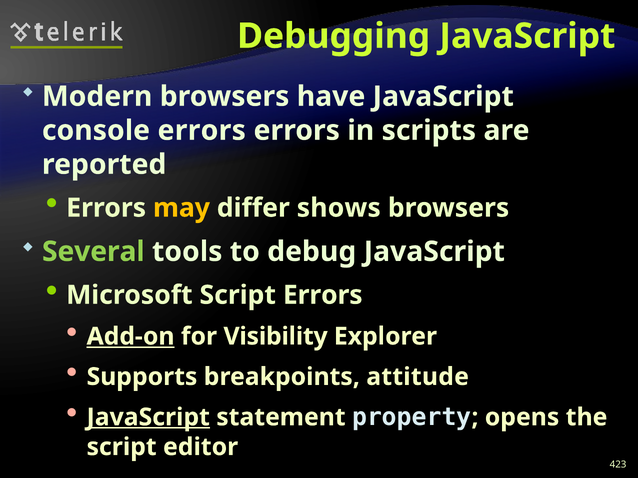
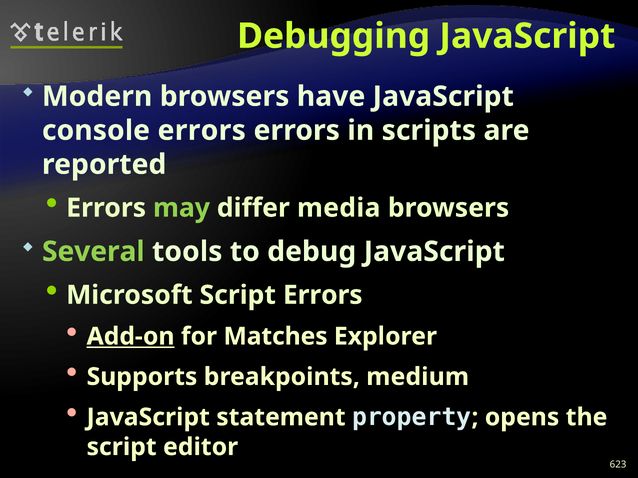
may colour: yellow -> light green
shows: shows -> media
Visibility: Visibility -> Matches
attitude: attitude -> medium
JavaScript at (148, 418) underline: present -> none
423: 423 -> 623
